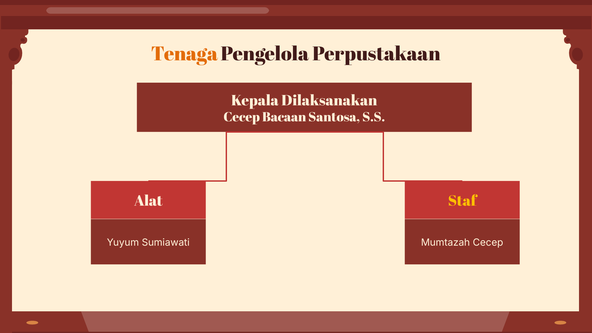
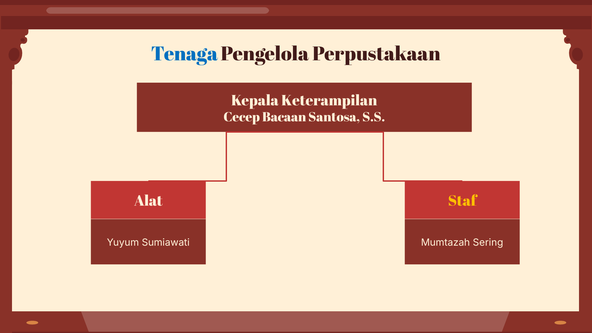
Tenaga colour: orange -> blue
Dilaksanakan: Dilaksanakan -> Keterampilan
Mumtazah Cecep: Cecep -> Sering
